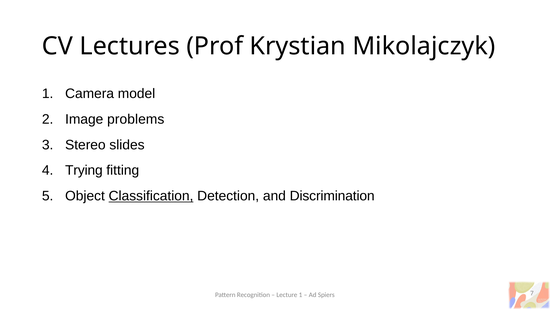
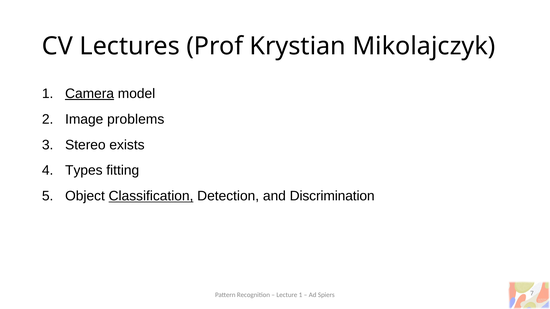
Camera underline: none -> present
slides: slides -> exists
Trying: Trying -> Types
